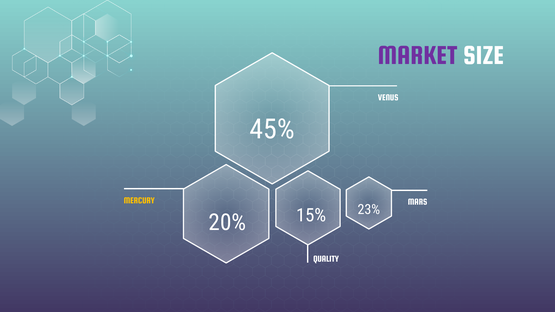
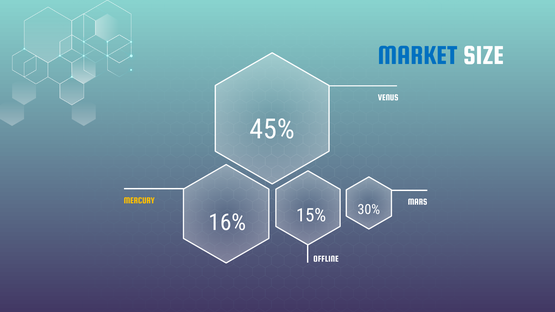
MARKET colour: purple -> blue
20%: 20% -> 16%
23%: 23% -> 30%
QUALITY: QUALITY -> OFFLINE
